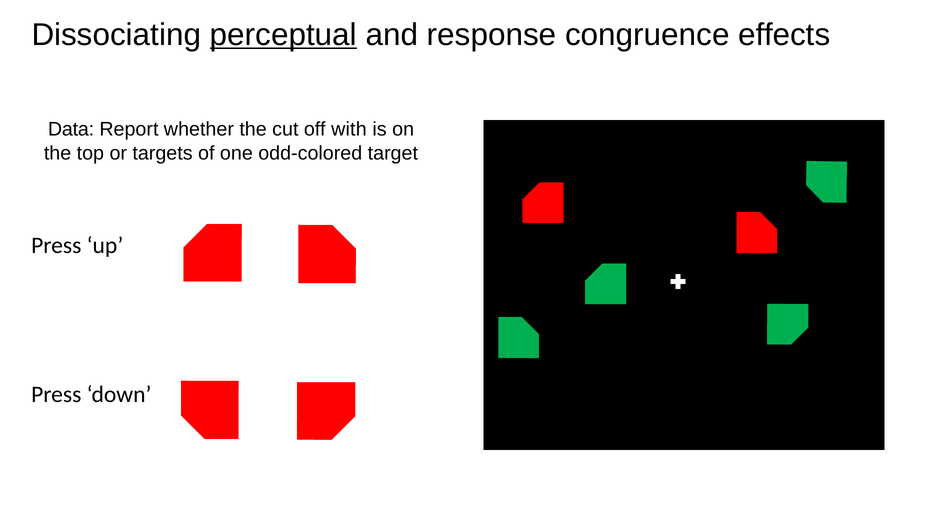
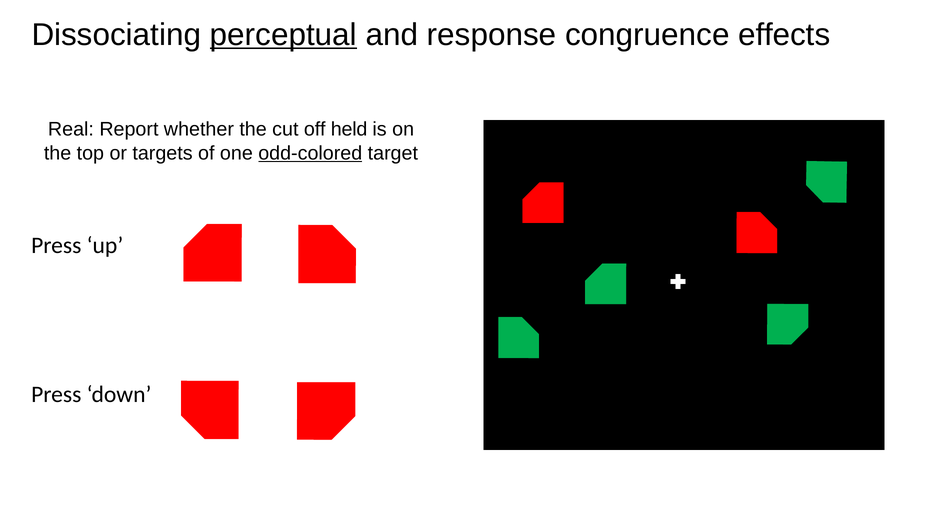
Data: Data -> Real
with: with -> held
odd-colored underline: none -> present
